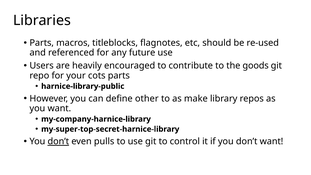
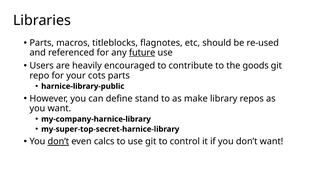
future underline: none -> present
other: other -> stand
pulls: pulls -> calcs
